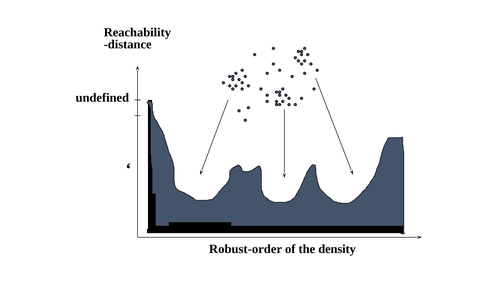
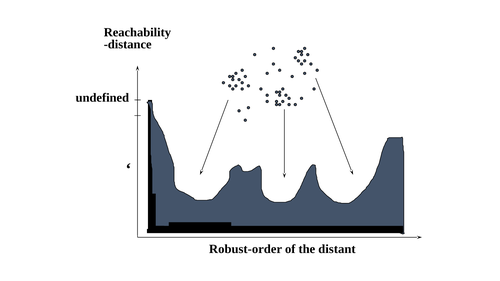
density: density -> distant
